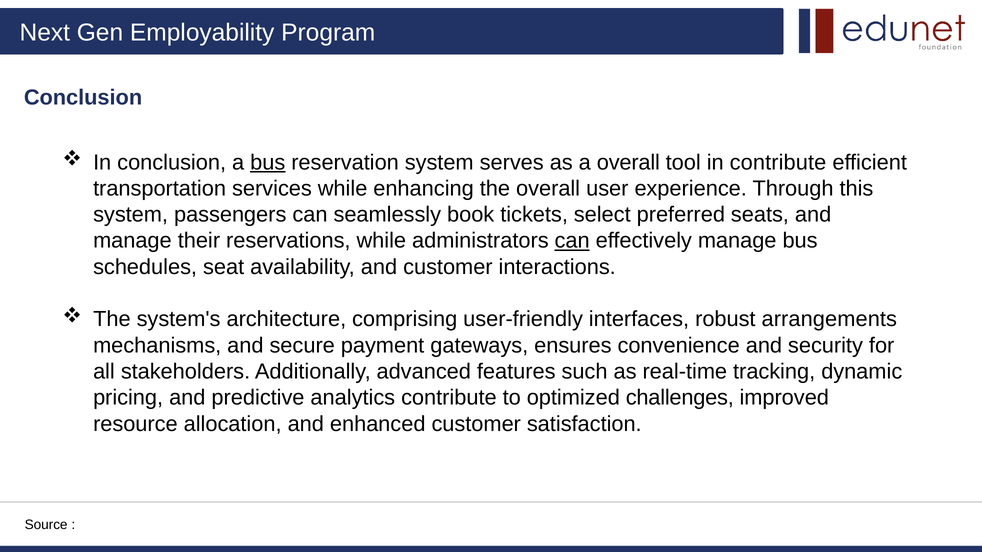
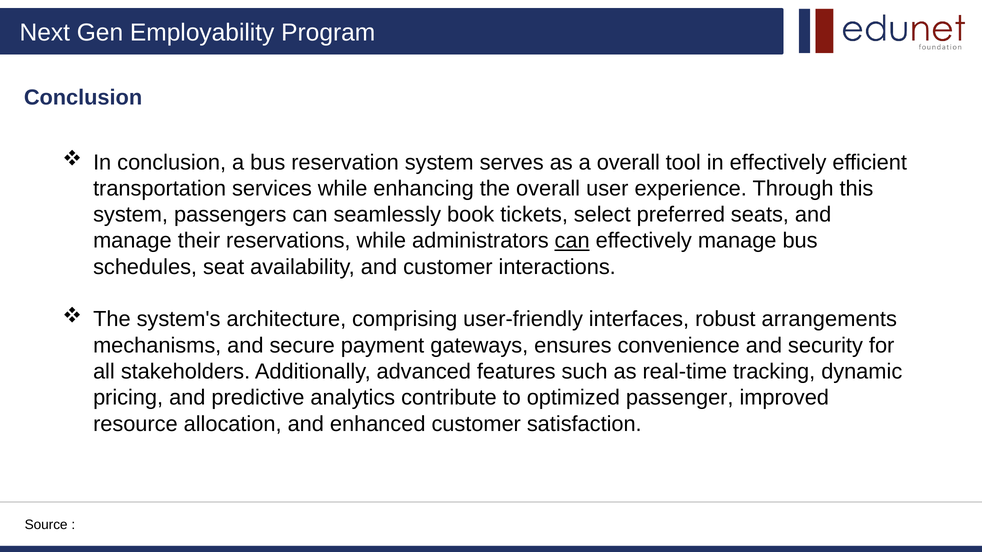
bus at (268, 162) underline: present -> none
in contribute: contribute -> effectively
challenges: challenges -> passenger
